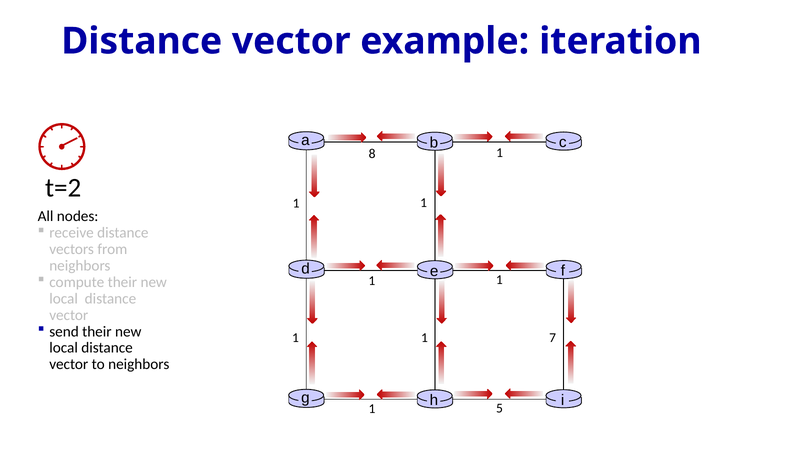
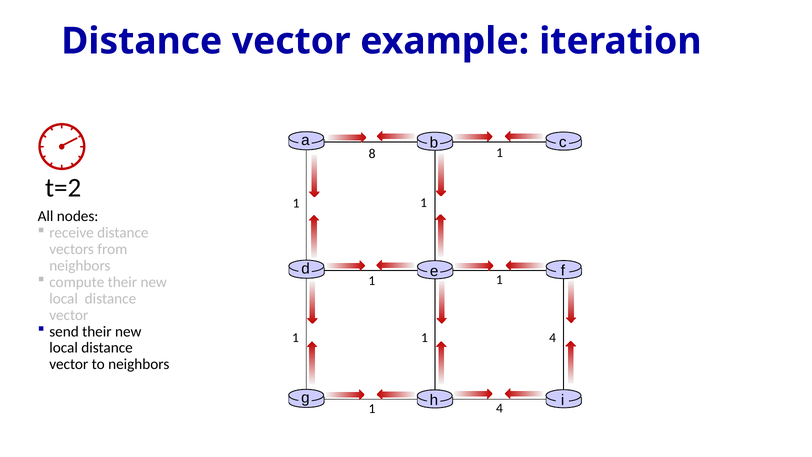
7 at (553, 338): 7 -> 4
5 at (499, 408): 5 -> 4
